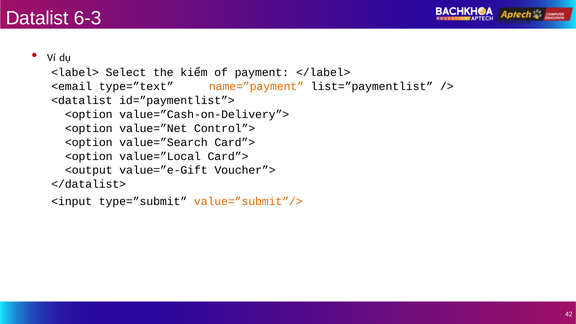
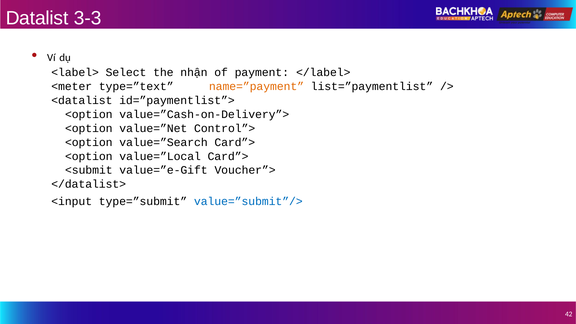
6-3: 6-3 -> 3-3
kiểm: kiểm -> nhận
<email: <email -> <meter
<output: <output -> <submit
value=”submit”/> colour: orange -> blue
